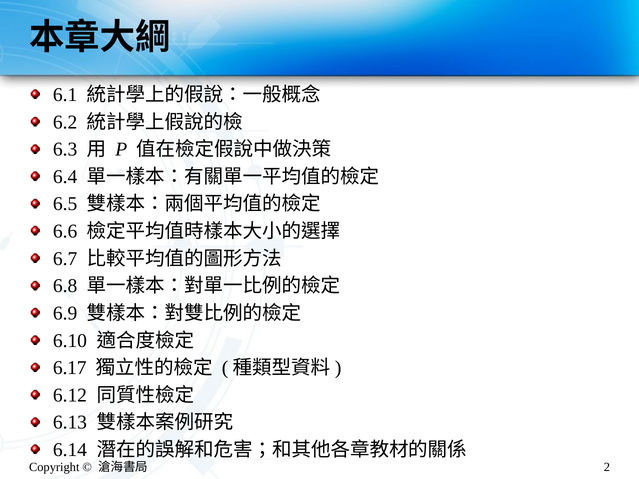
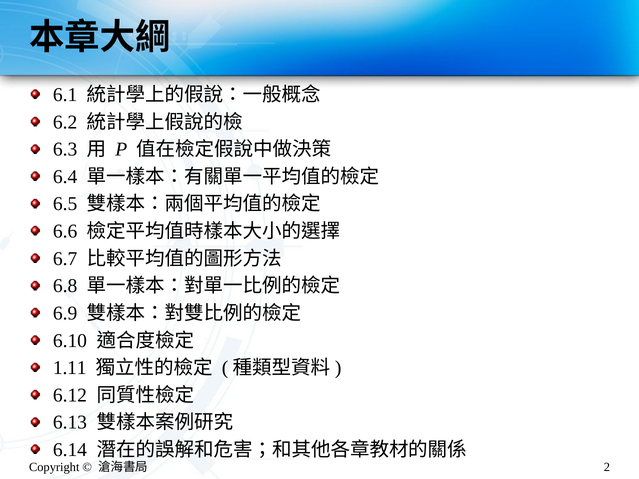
6.17: 6.17 -> 1.11
